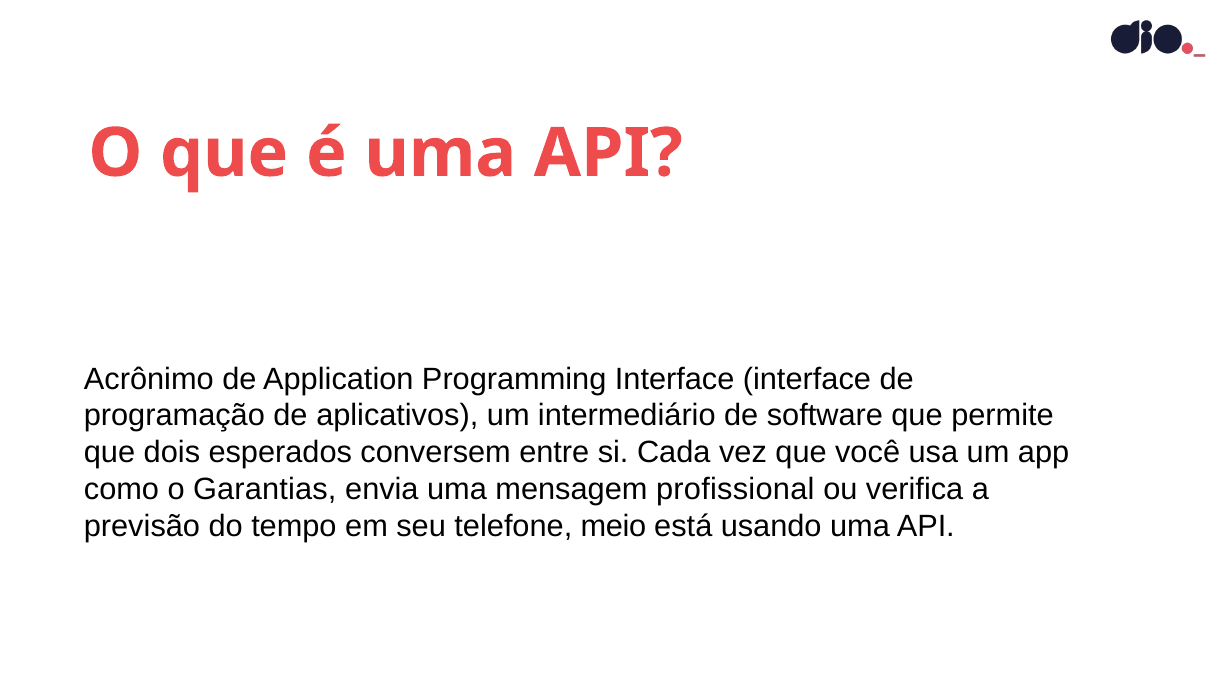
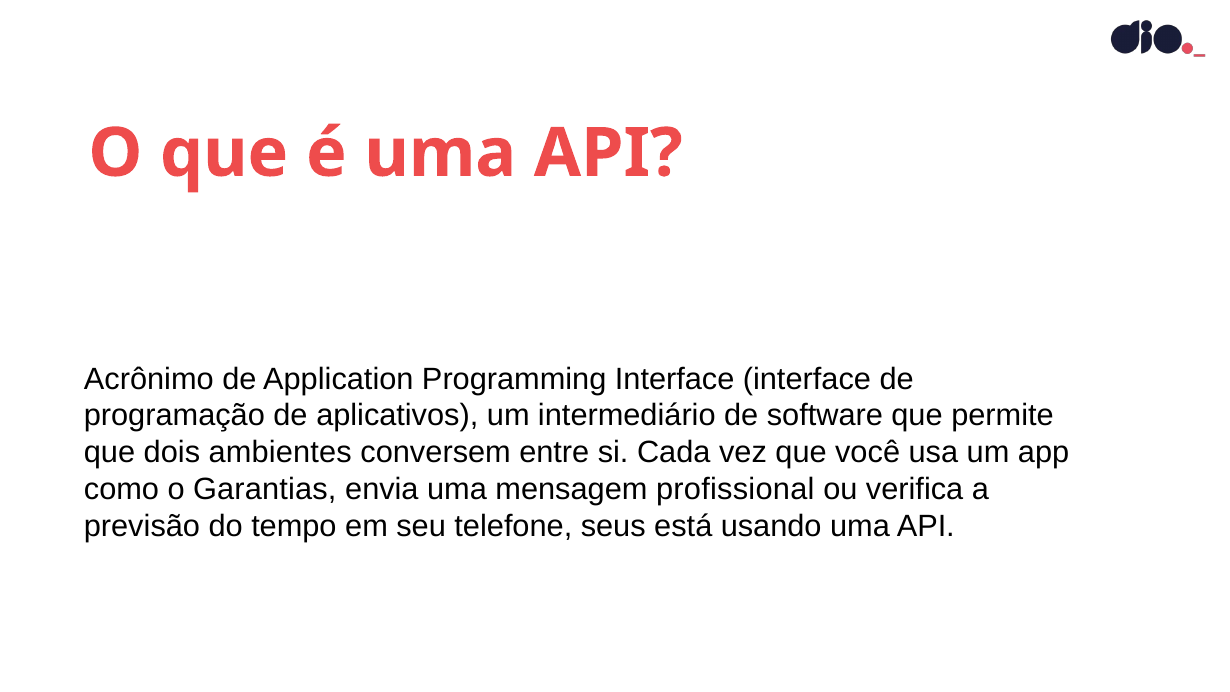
esperados: esperados -> ambientes
meio: meio -> seus
